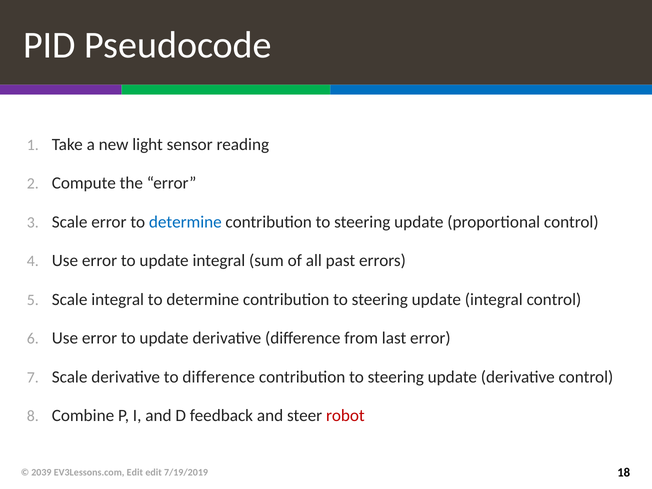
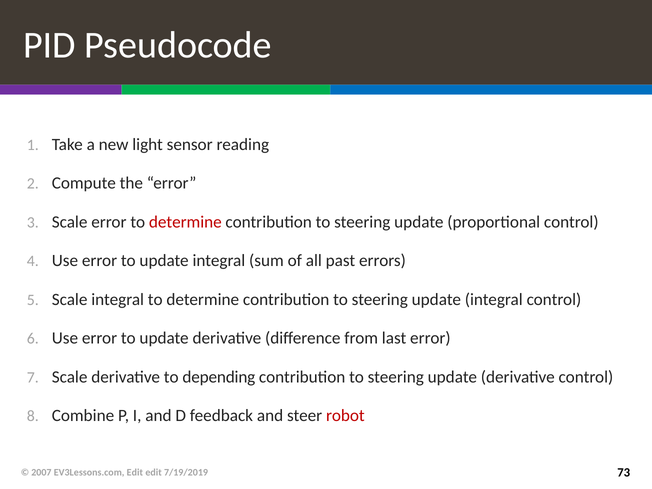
determine at (185, 222) colour: blue -> red
to difference: difference -> depending
2039: 2039 -> 2007
18: 18 -> 73
